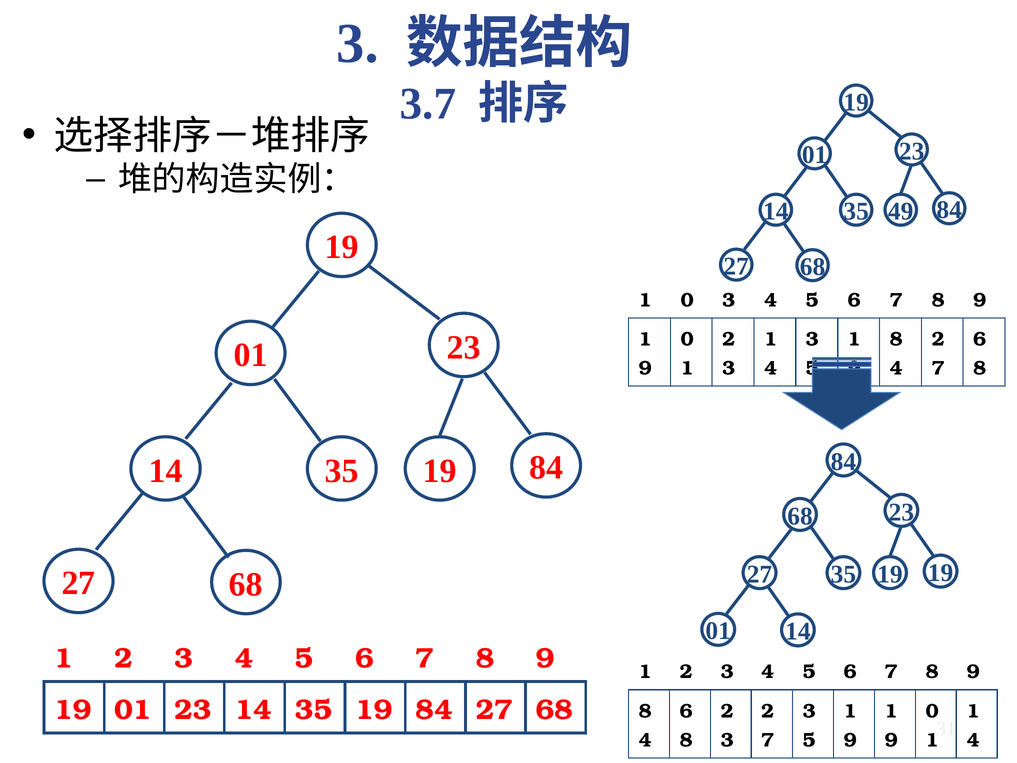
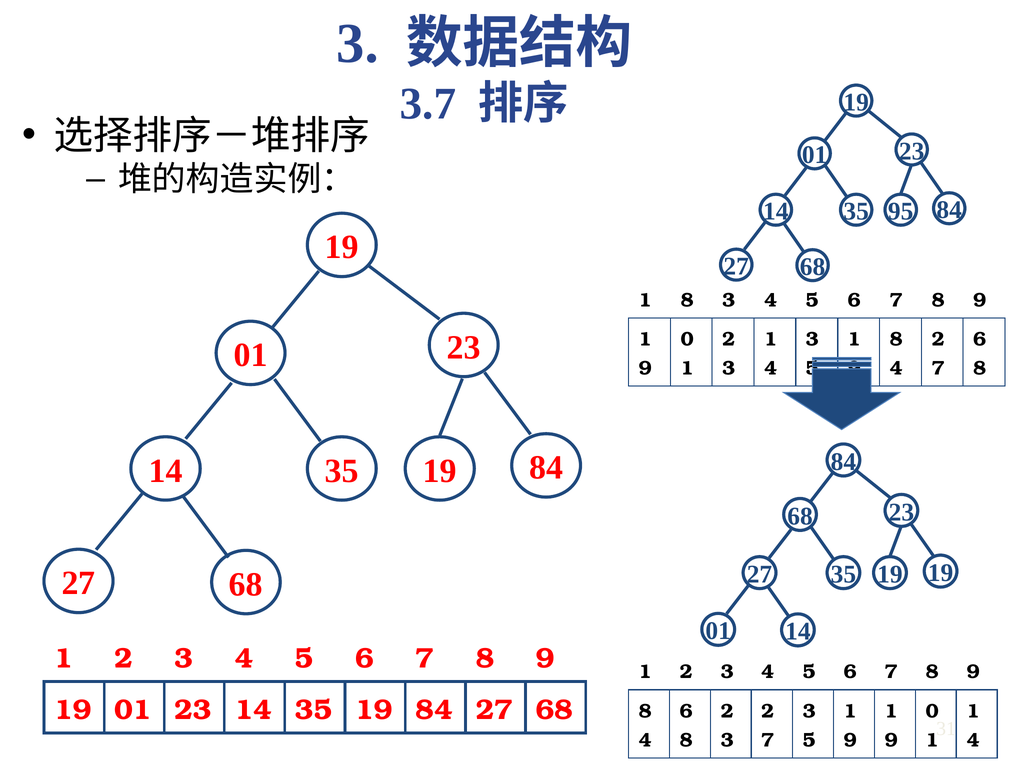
49: 49 -> 95
1 0: 0 -> 8
